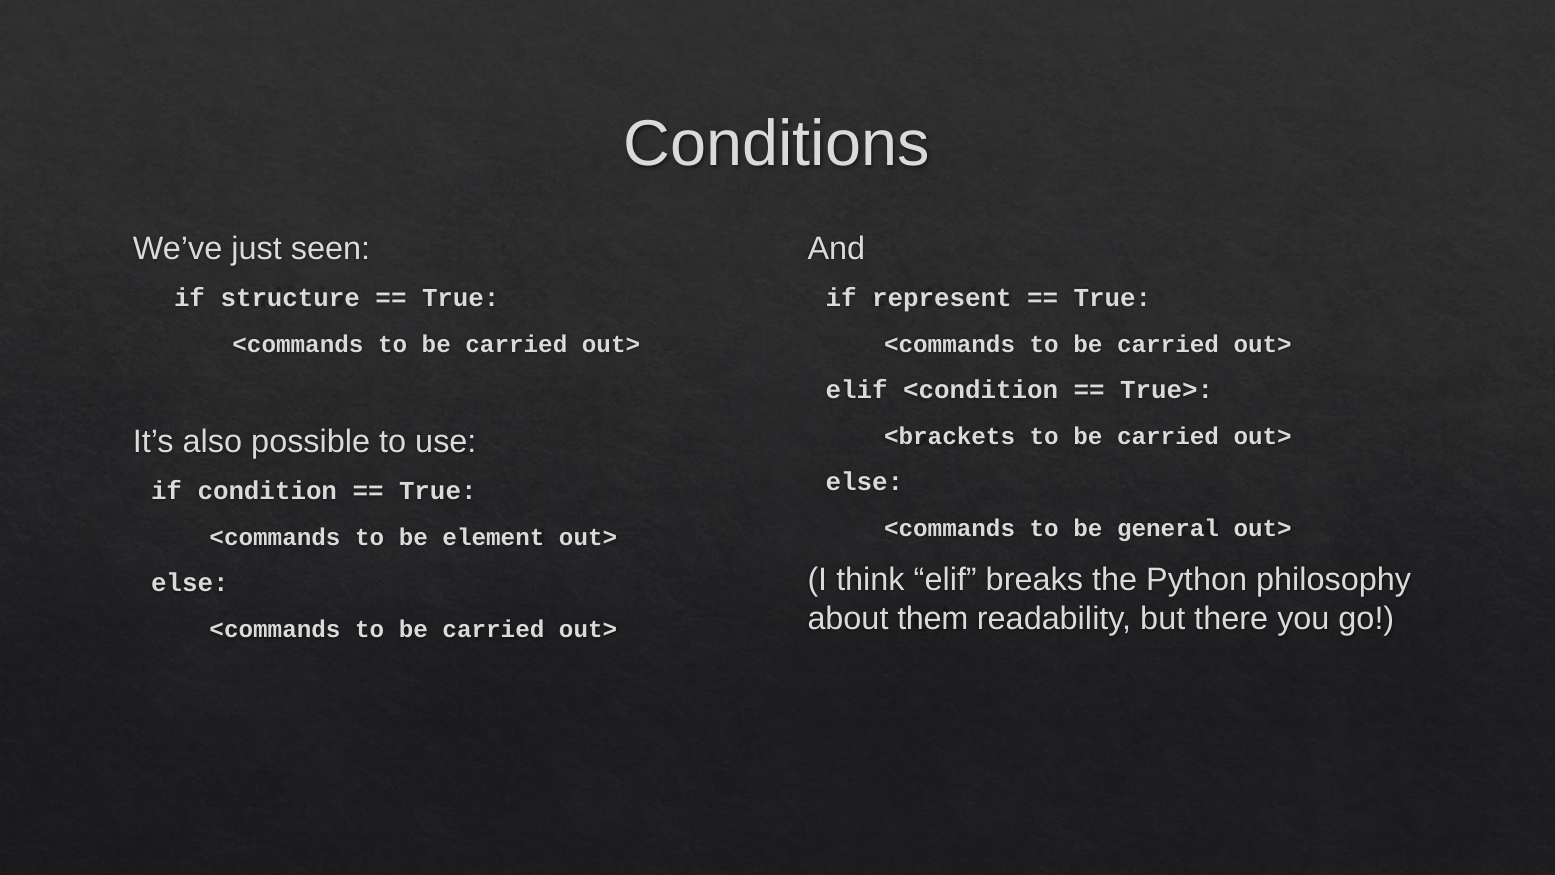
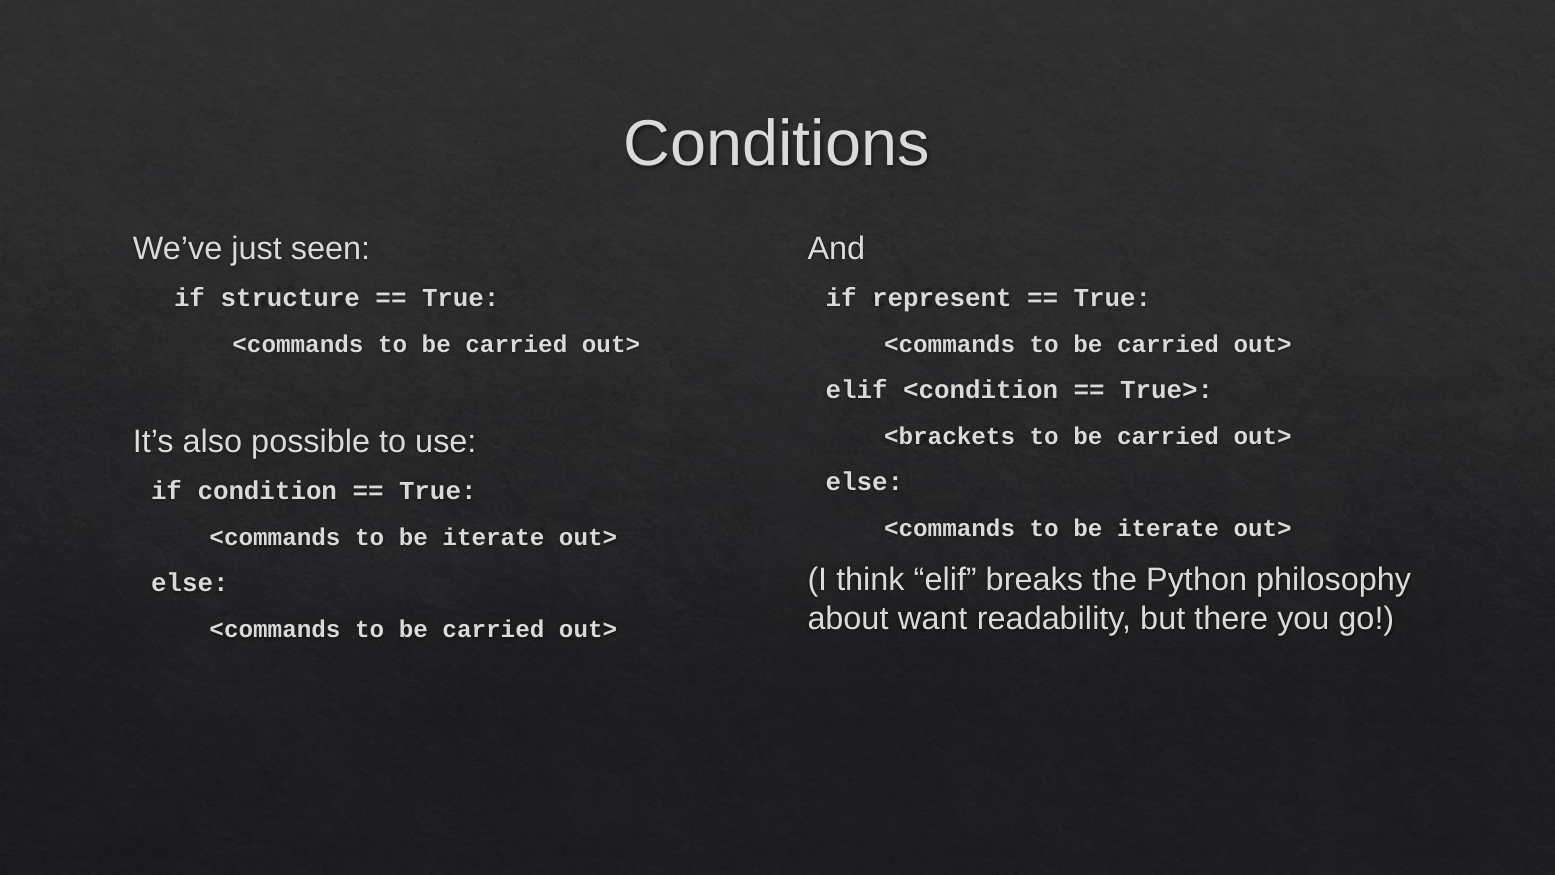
general at (1168, 528): general -> iterate
element at (493, 537): element -> iterate
them: them -> want
